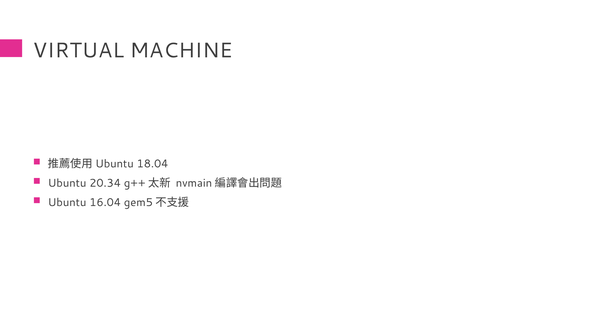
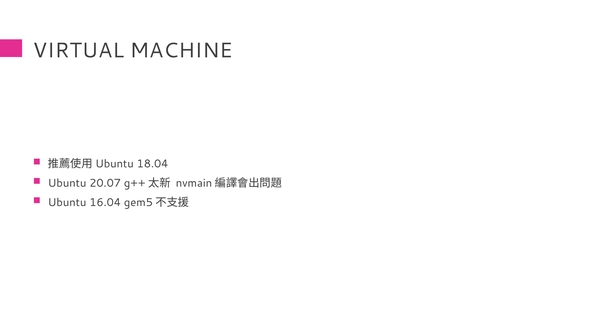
20.34: 20.34 -> 20.07
